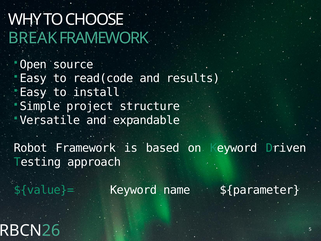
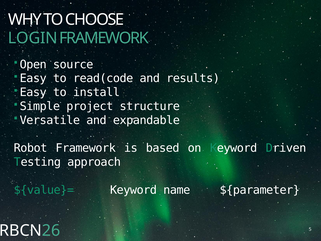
BREAK: BREAK -> LOGIN
